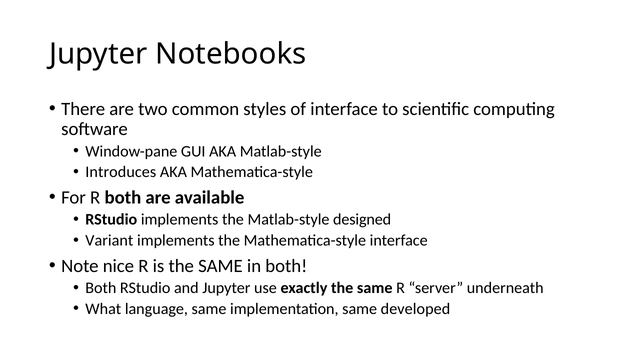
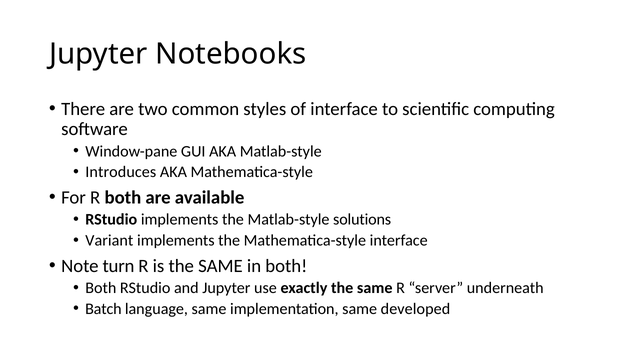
designed: designed -> solutions
nice: nice -> turn
What: What -> Batch
